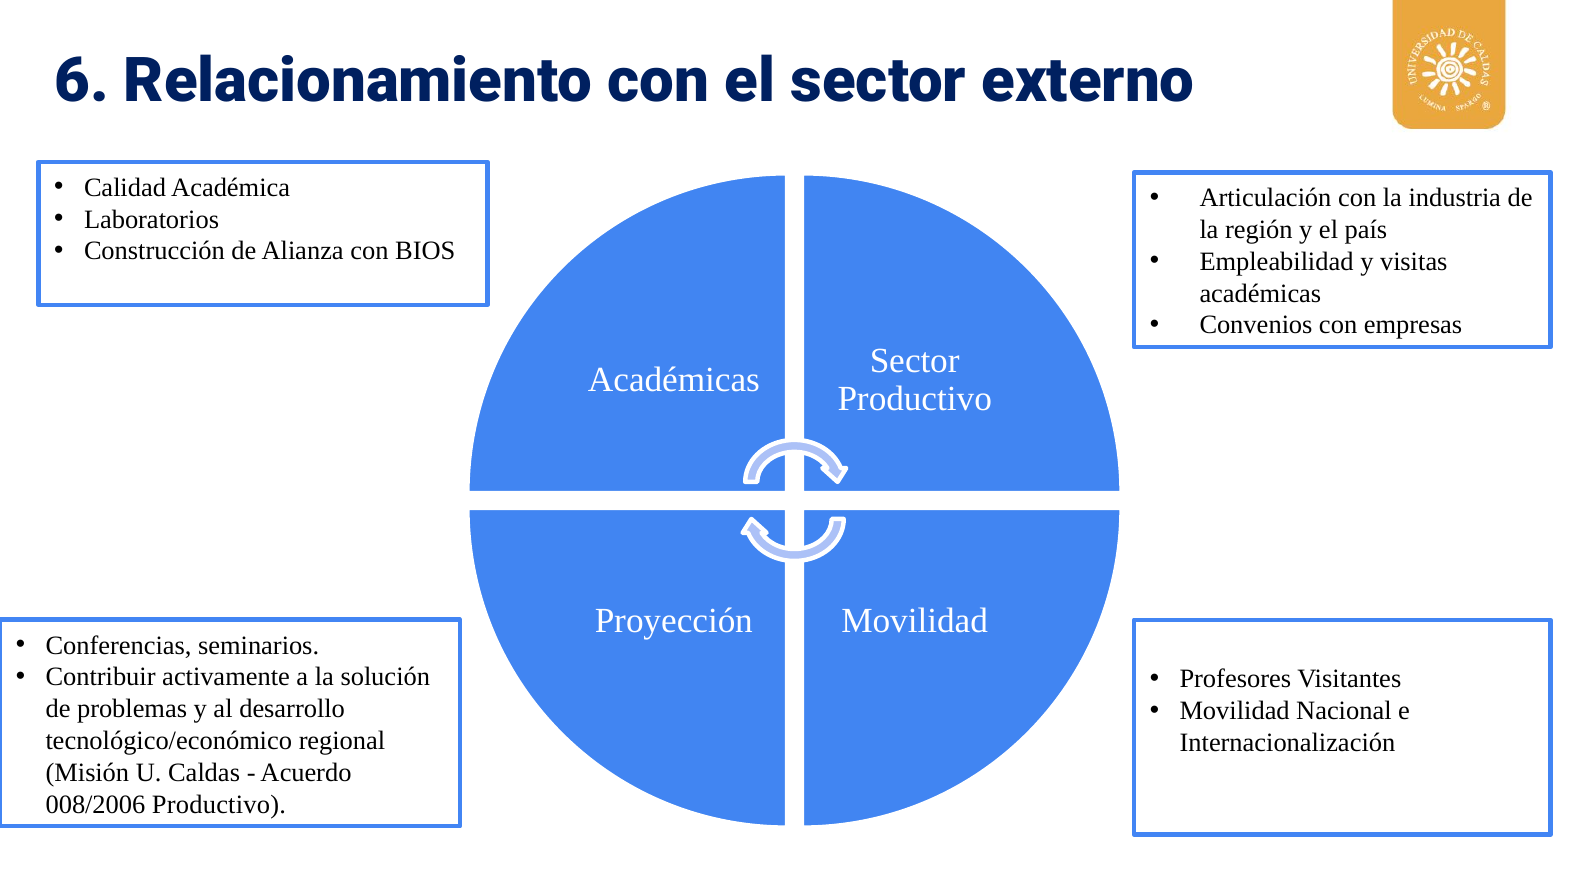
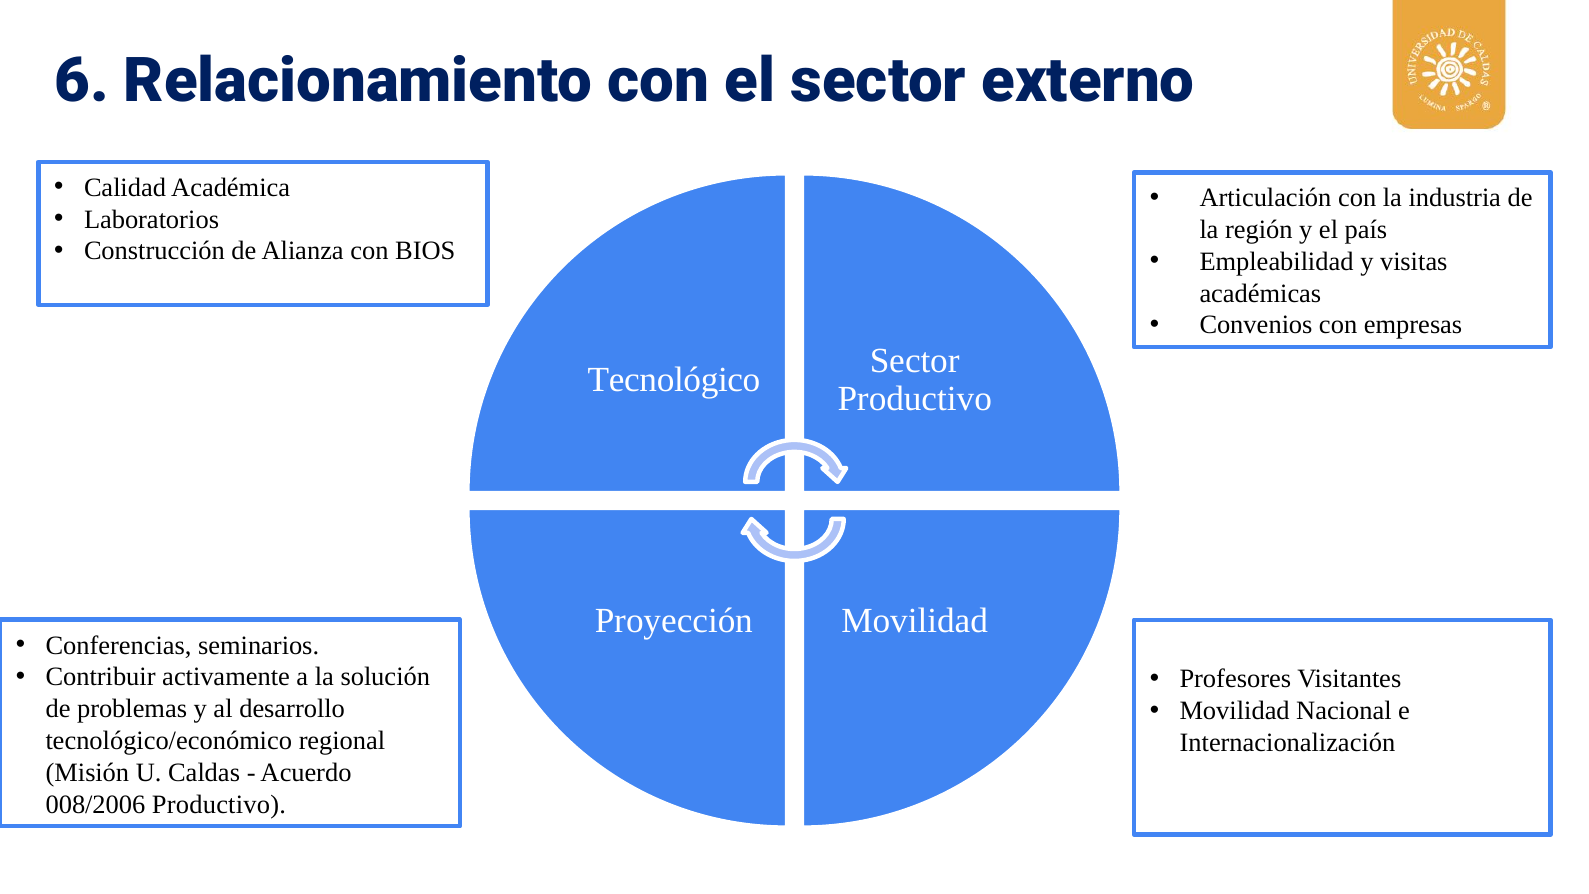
Académicas at (674, 380): Académicas -> Tecnológico
